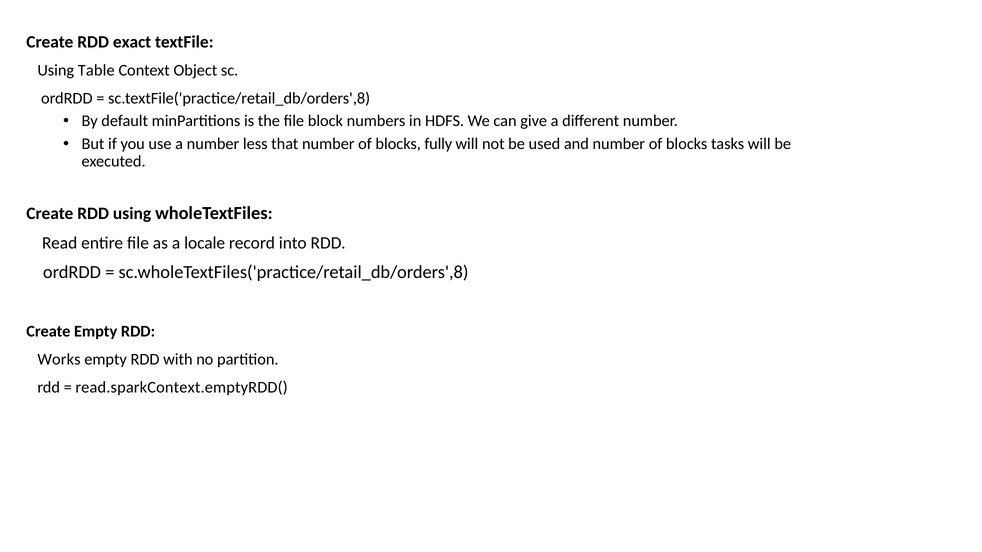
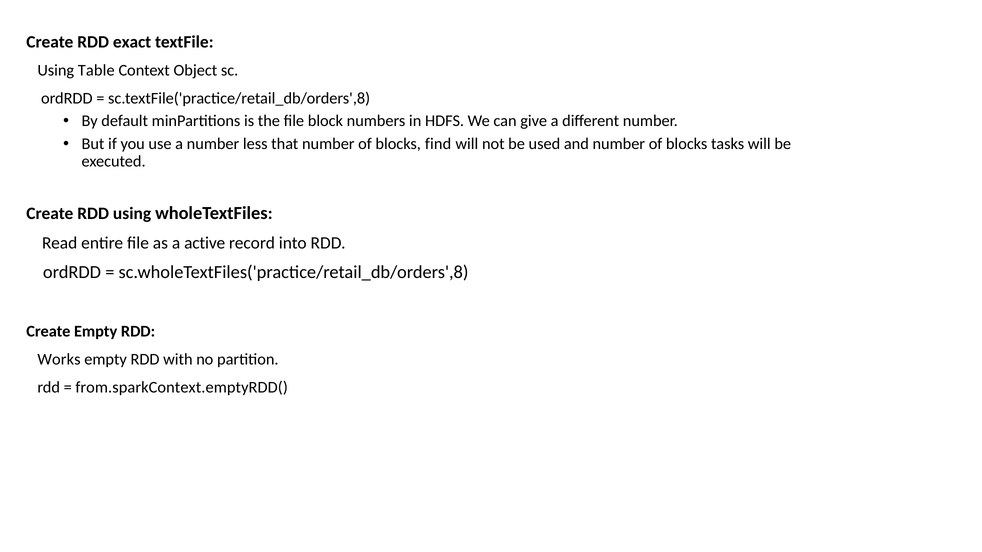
fully: fully -> find
locale: locale -> active
read.sparkContext.emptyRDD(: read.sparkContext.emptyRDD( -> from.sparkContext.emptyRDD(
